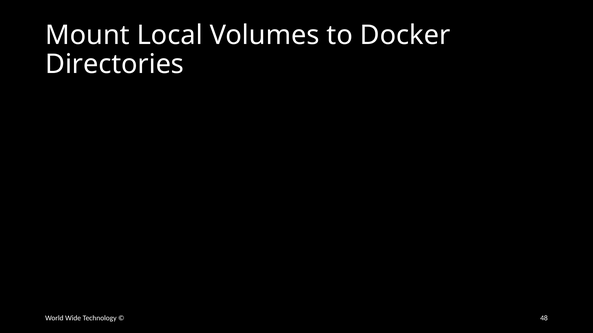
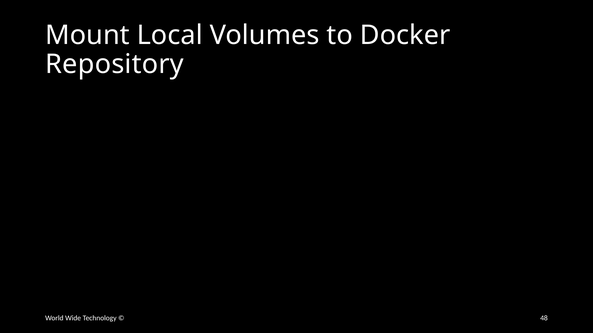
Directories: Directories -> Repository
